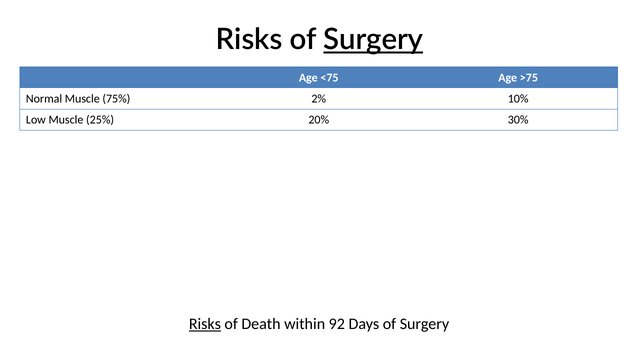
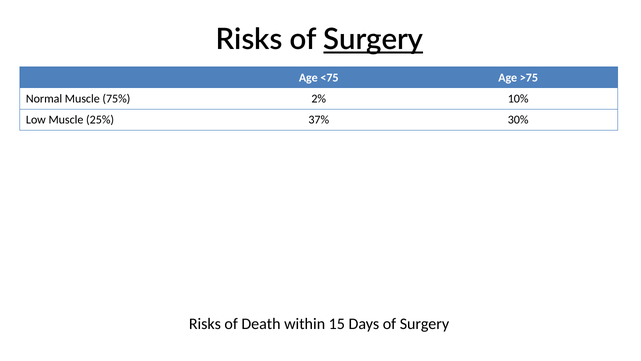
20%: 20% -> 37%
Risks at (205, 324) underline: present -> none
92: 92 -> 15
